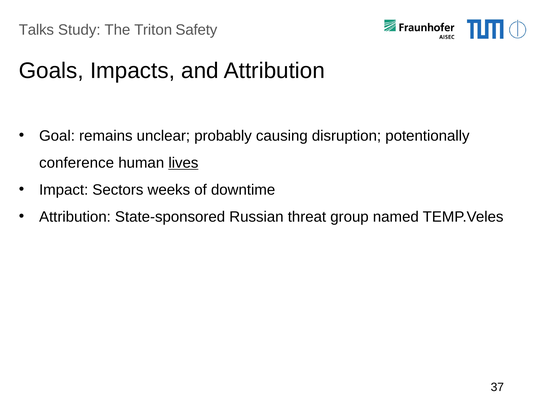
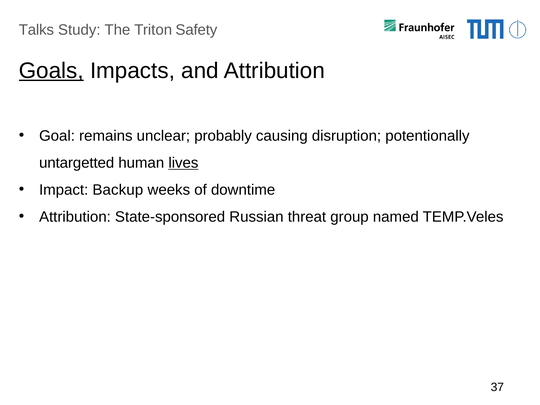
Goals underline: none -> present
conference: conference -> untargetted
Sectors: Sectors -> Backup
